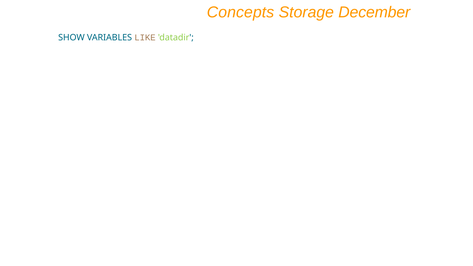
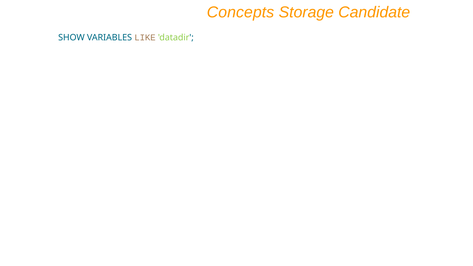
December: December -> Candidate
